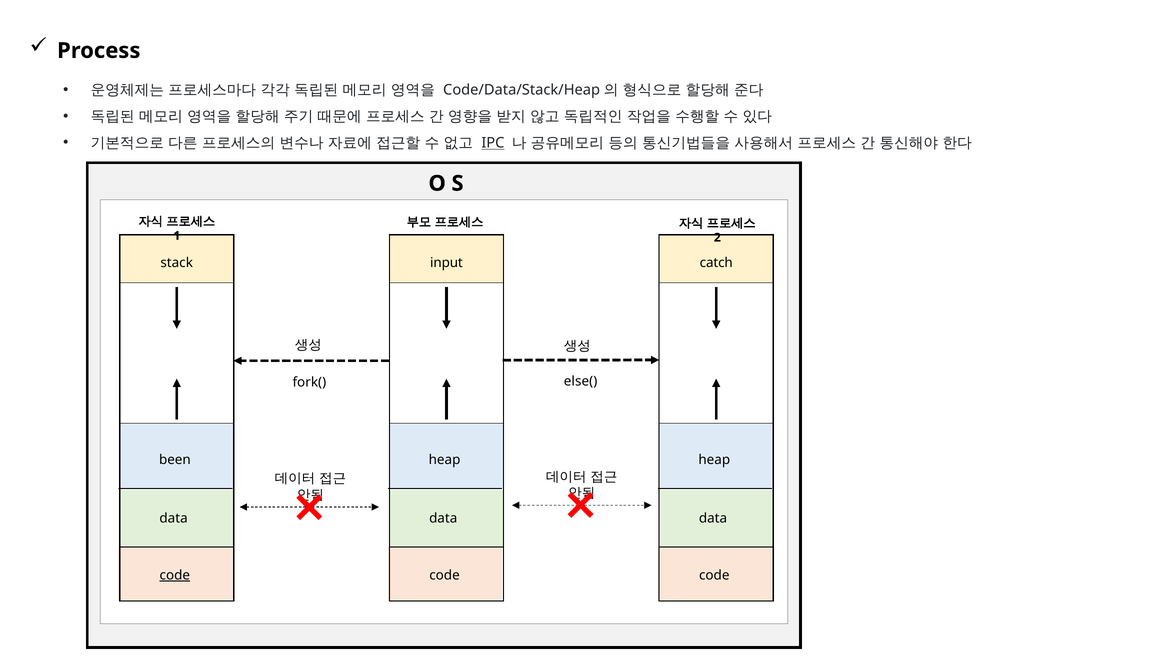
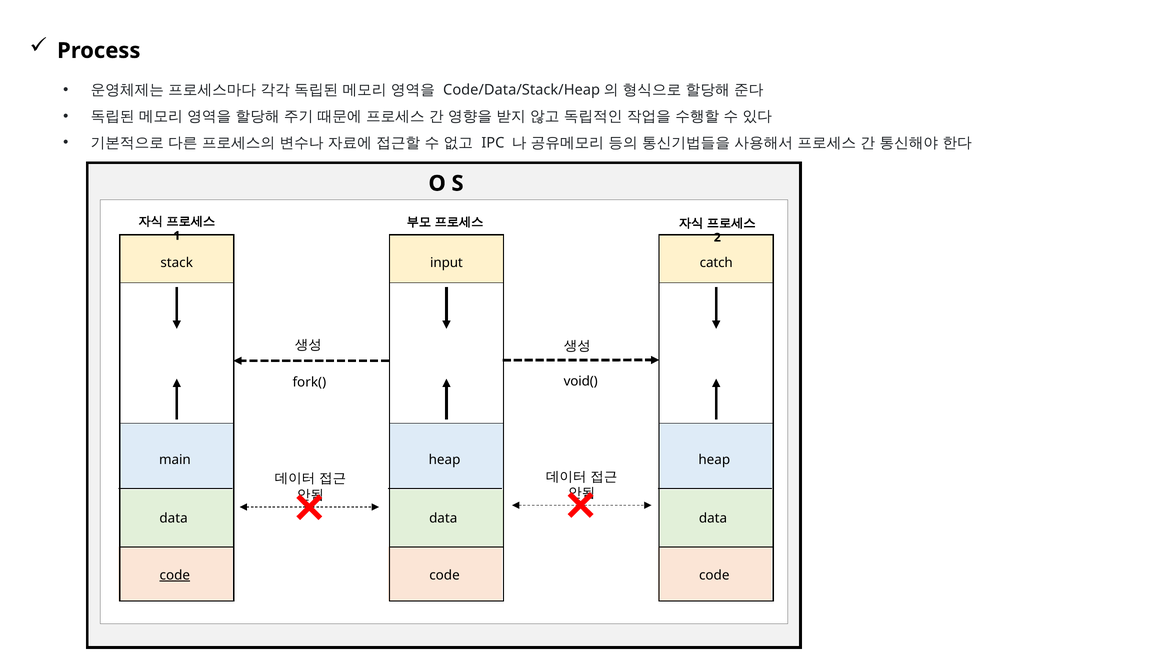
IPC underline: present -> none
else(: else( -> void(
been: been -> main
